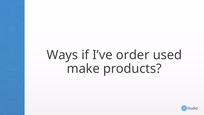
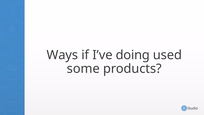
order: order -> doing
make: make -> some
